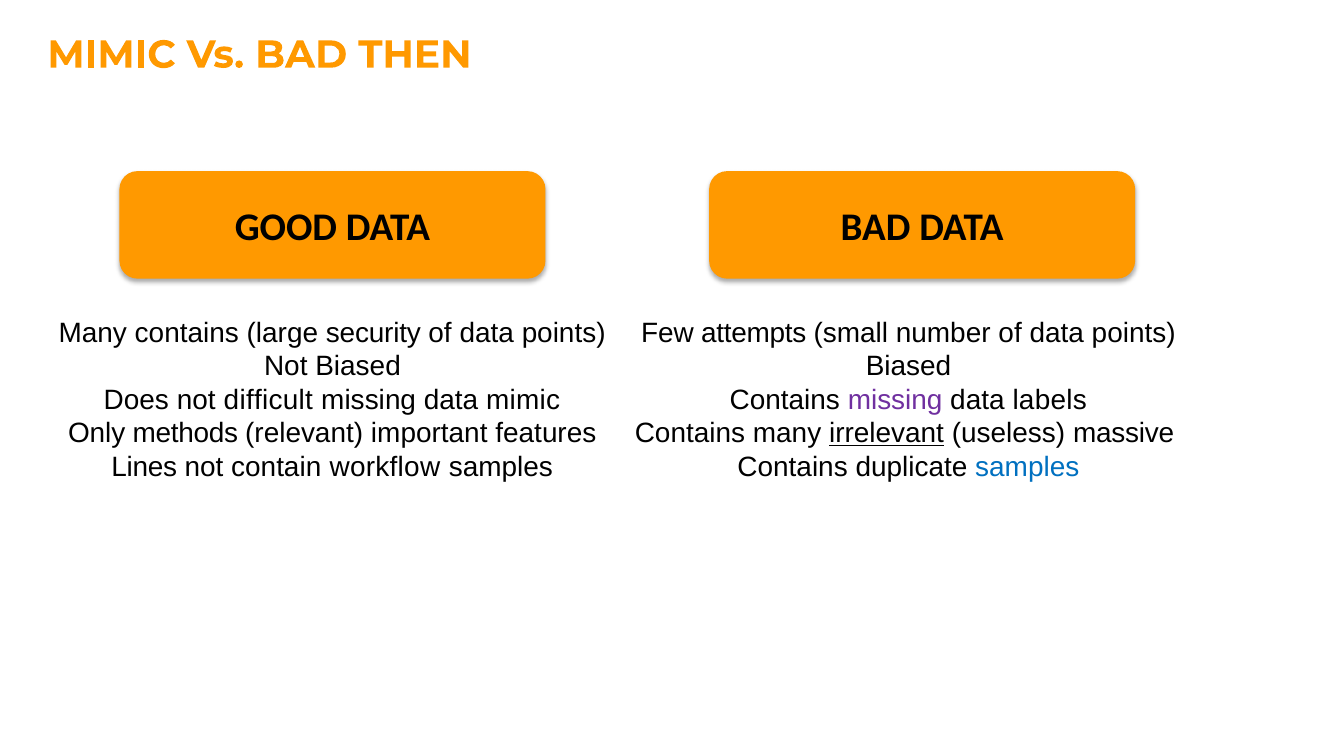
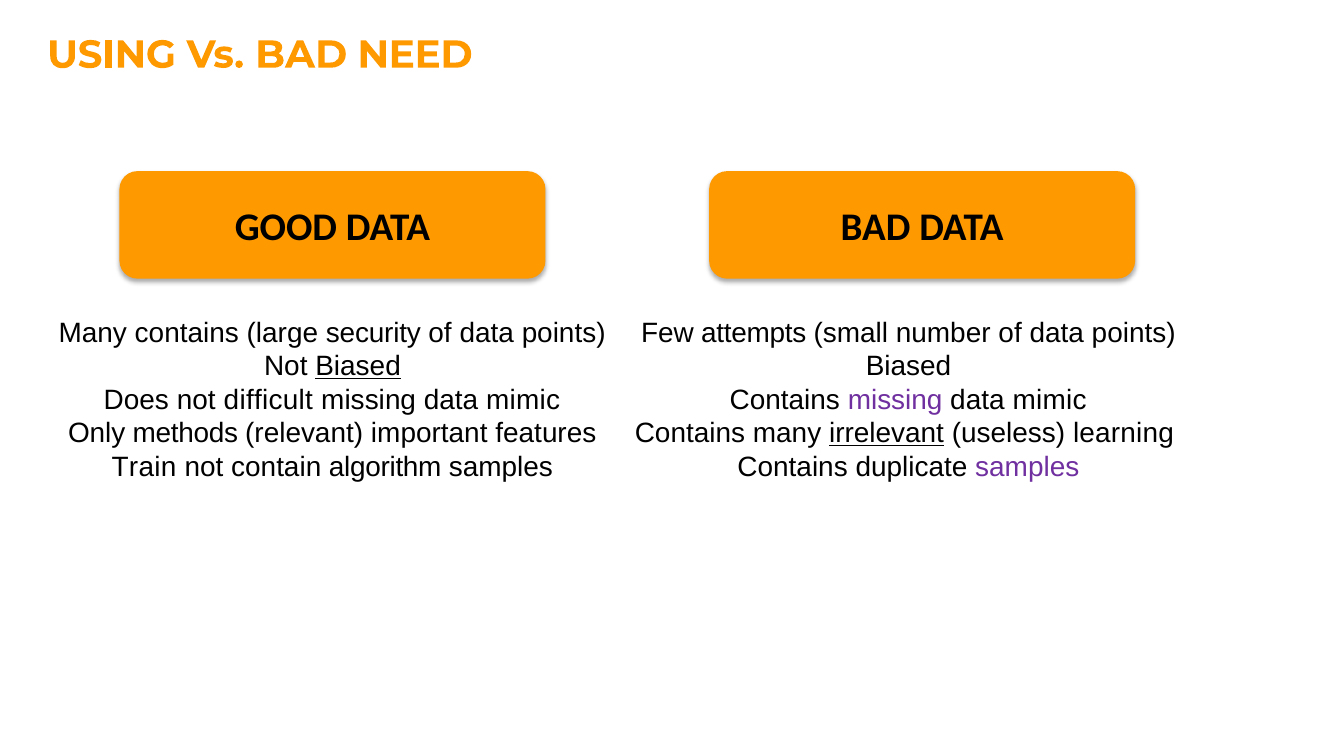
MIMIC at (111, 55): MIMIC -> USING
THEN: THEN -> NEED
Biased at (358, 367) underline: none -> present
labels at (1050, 400): labels -> mimic
massive: massive -> learning
Lines: Lines -> Train
workflow: workflow -> algorithm
samples at (1027, 467) colour: blue -> purple
